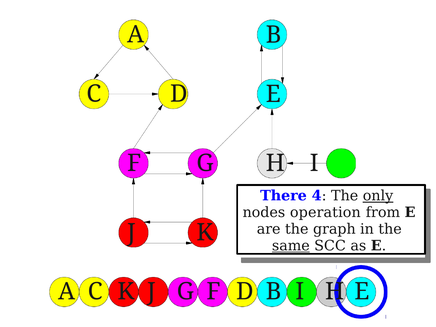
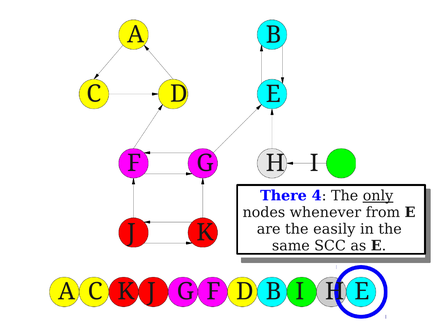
operation: operation -> whenever
graph: graph -> easily
same underline: present -> none
